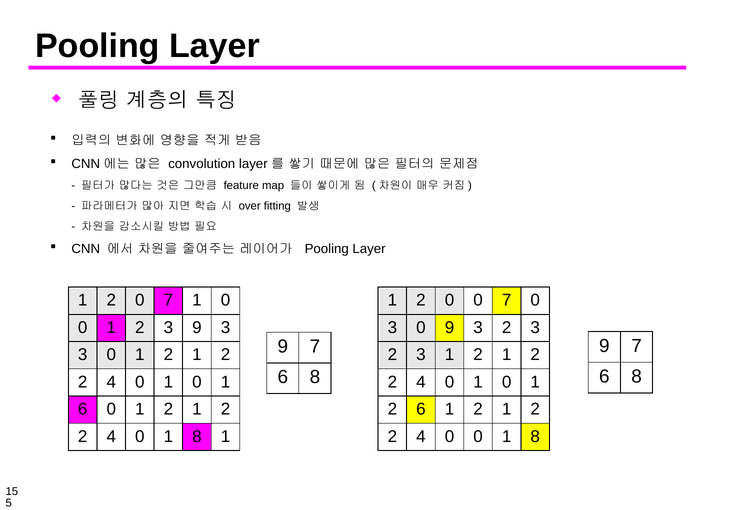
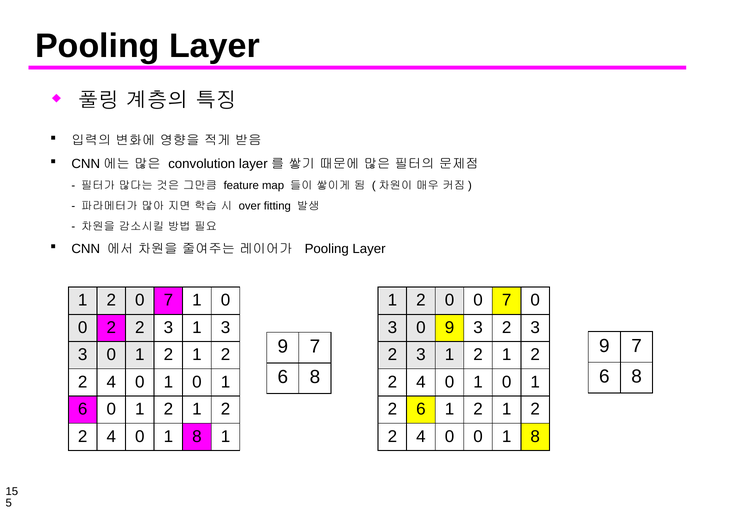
1 at (111, 328): 1 -> 2
9 at (197, 328): 9 -> 1
